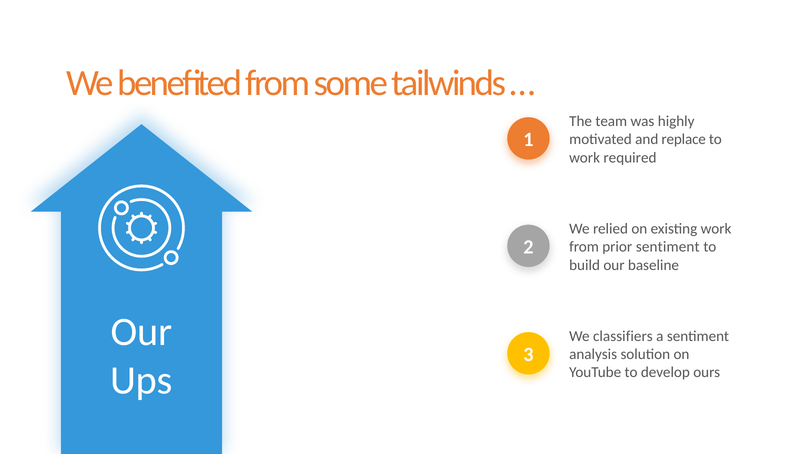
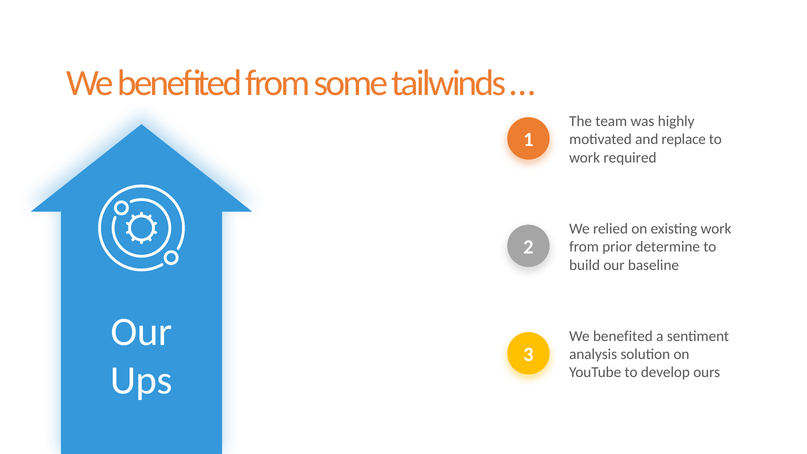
prior sentiment: sentiment -> determine
classifiers at (623, 336): classifiers -> benefited
